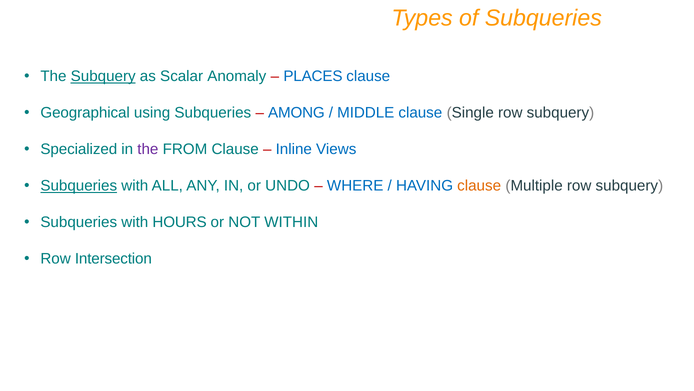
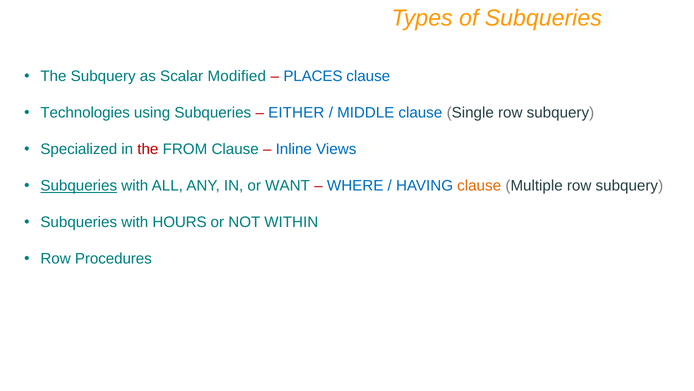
Subquery at (103, 76) underline: present -> none
Anomaly: Anomaly -> Modified
Geographical: Geographical -> Technologies
AMONG: AMONG -> EITHER
the at (148, 149) colour: purple -> red
UNDO: UNDO -> WANT
Intersection: Intersection -> Procedures
